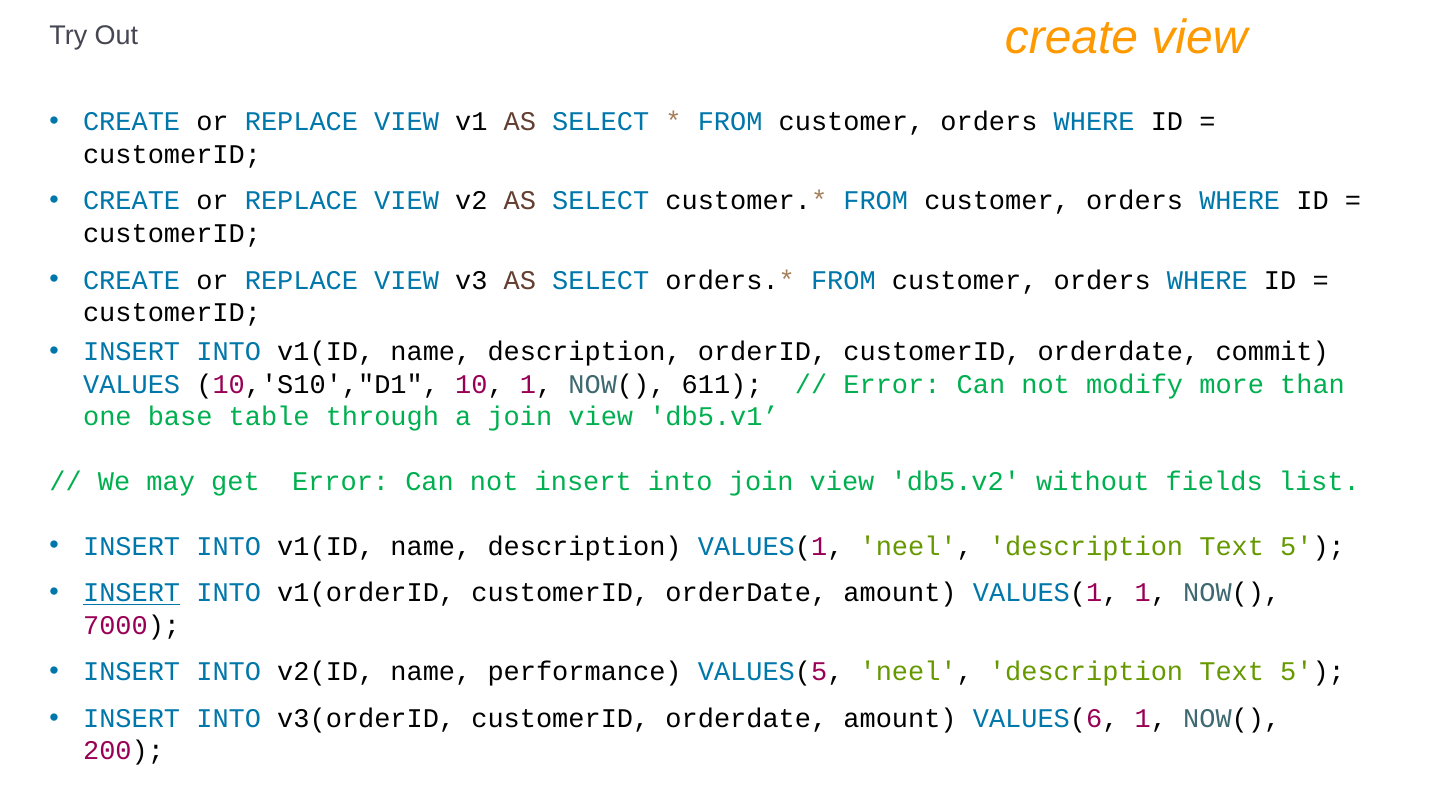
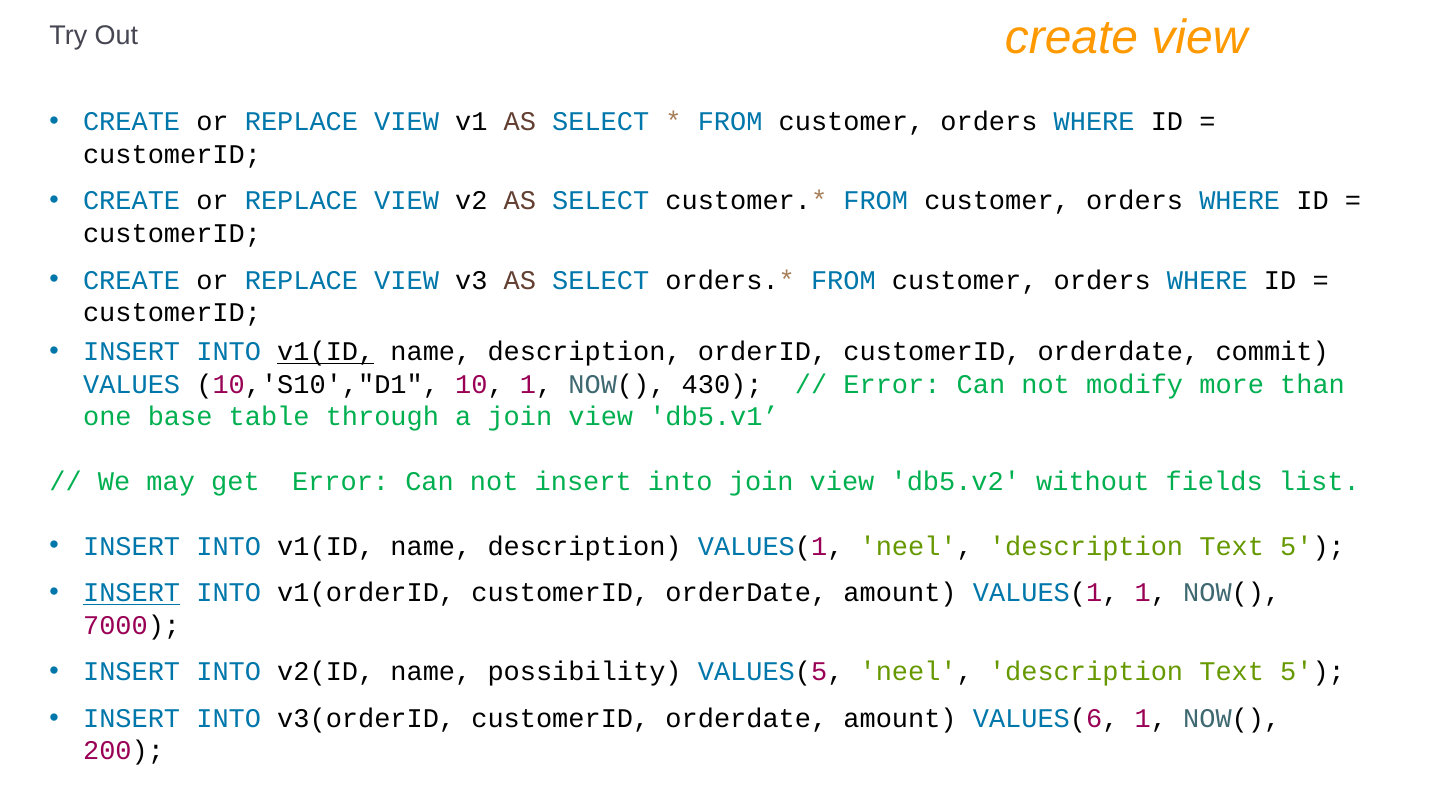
v1(ID at (326, 352) underline: none -> present
611: 611 -> 430
performance: performance -> possibility
